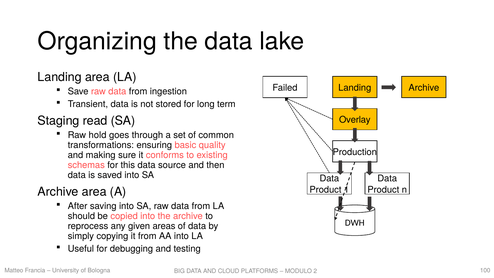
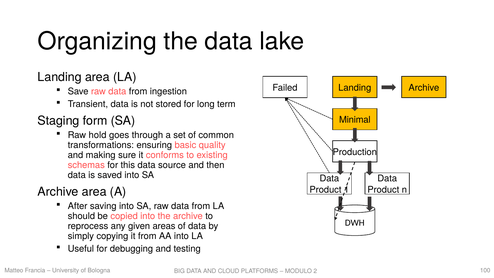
read: read -> form
Overlay: Overlay -> Minimal
